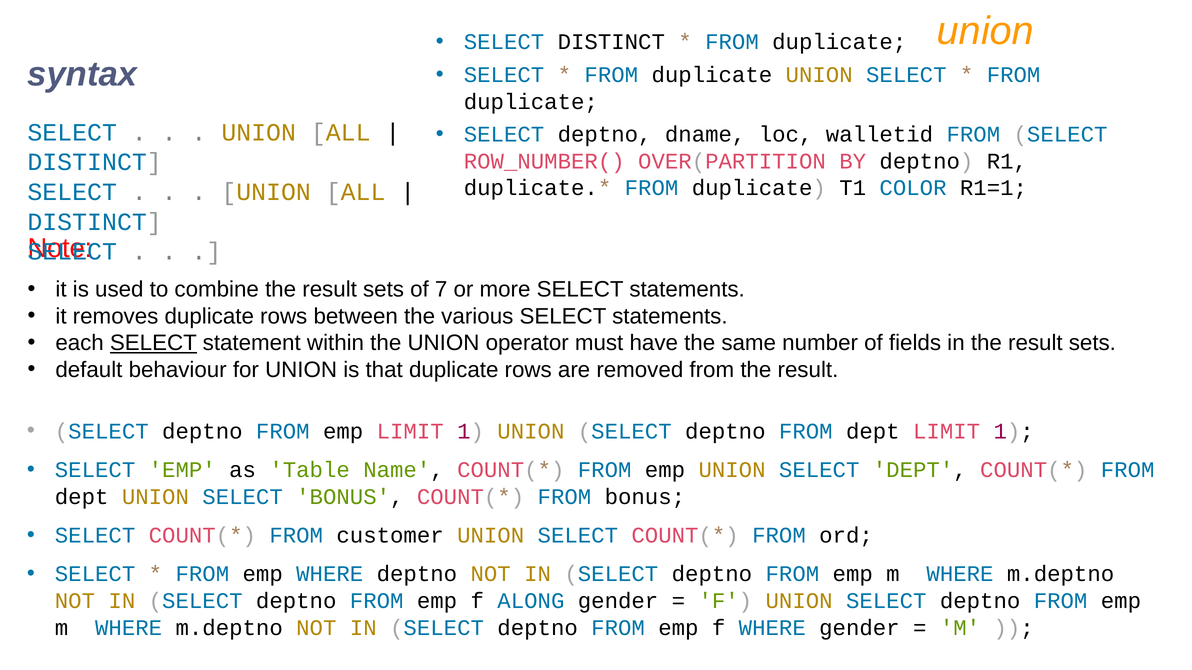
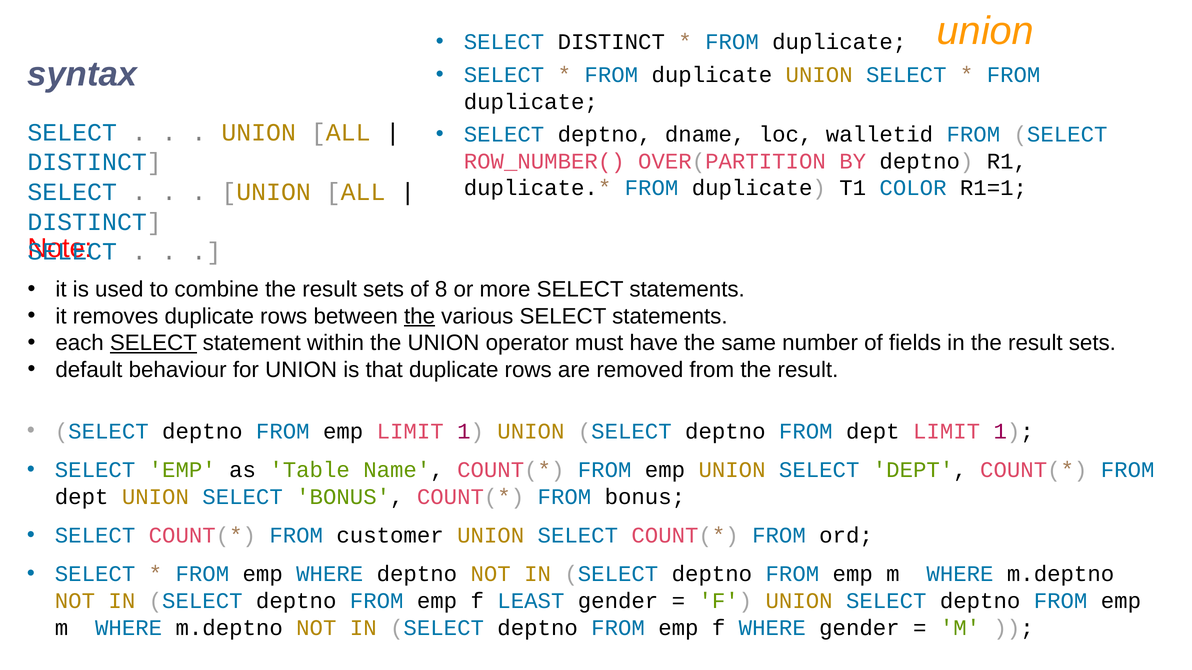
7: 7 -> 8
the at (420, 316) underline: none -> present
ALONG: ALONG -> LEAST
